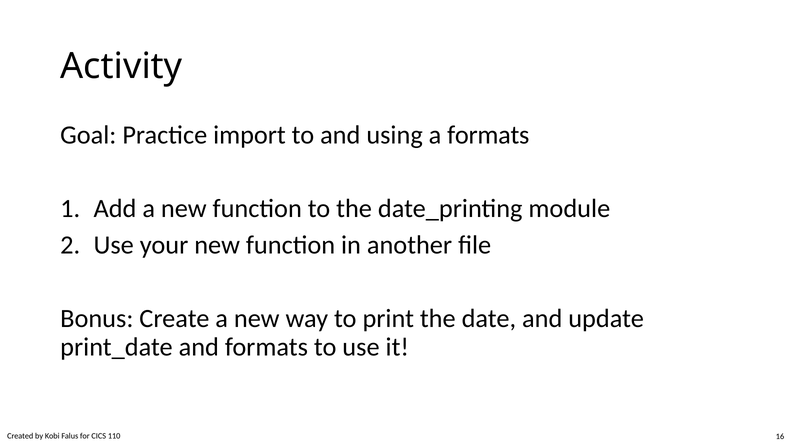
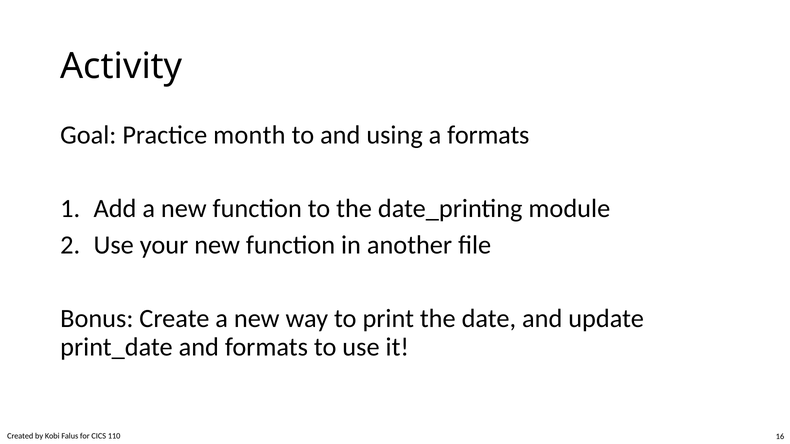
import: import -> month
